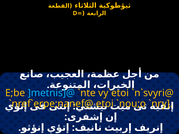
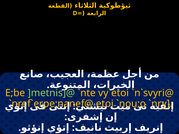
]metnis]@ colour: light blue -> light green
